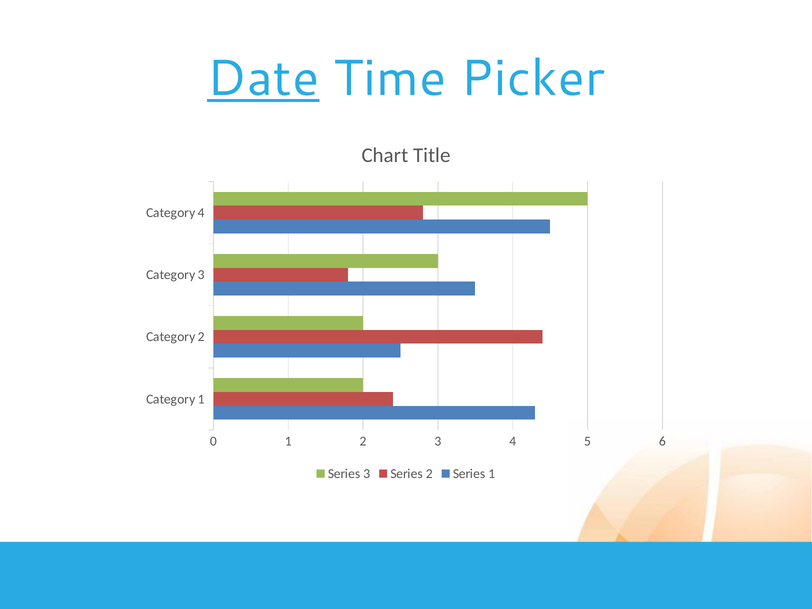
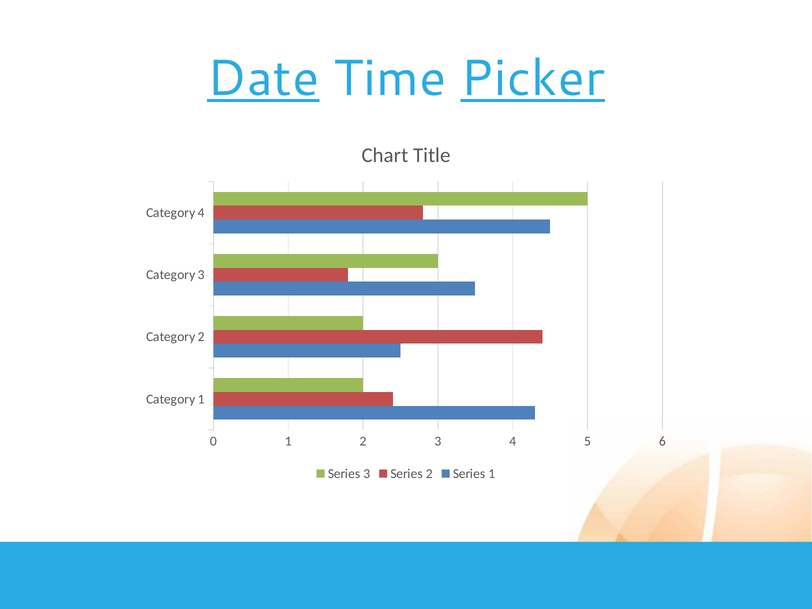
Picker underline: none -> present
